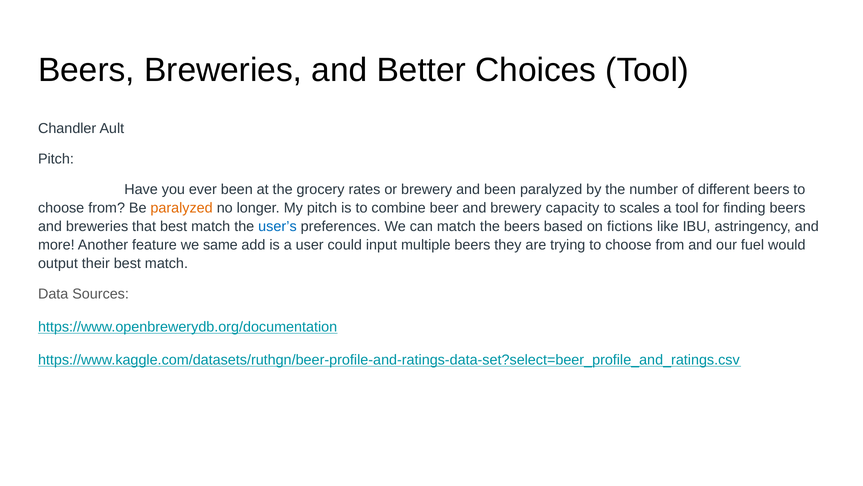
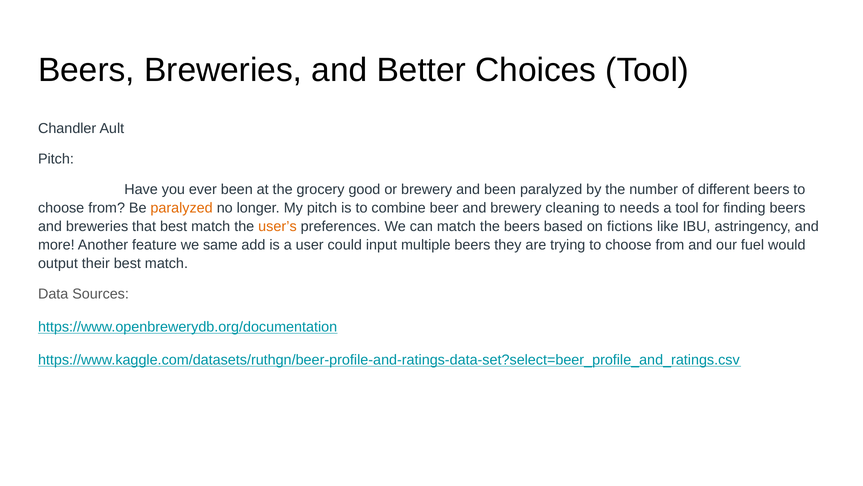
rates: rates -> good
capacity: capacity -> cleaning
scales: scales -> needs
user’s colour: blue -> orange
